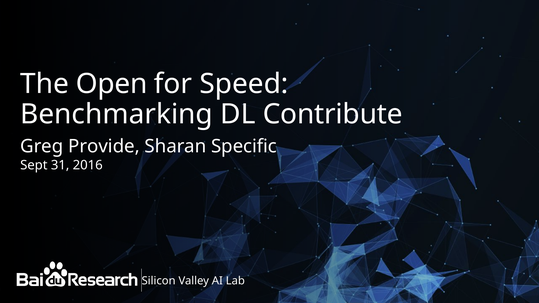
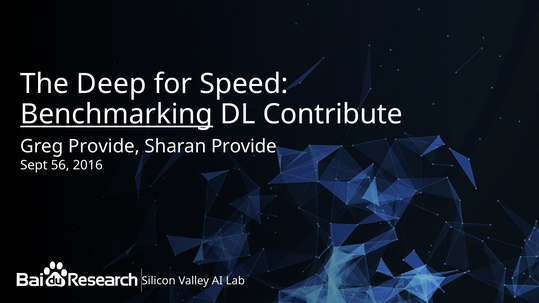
Open: Open -> Deep
Benchmarking underline: none -> present
Sharan Specific: Specific -> Provide
31: 31 -> 56
